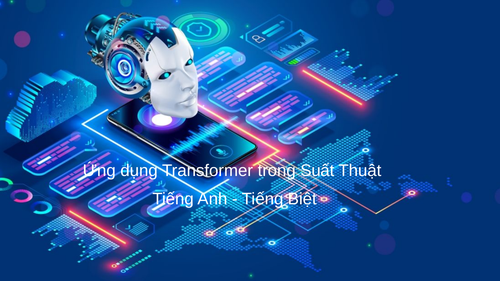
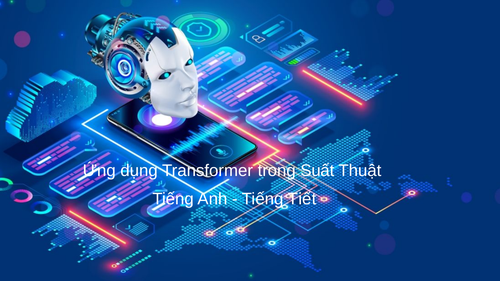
Biệt: Biệt -> Tiết
